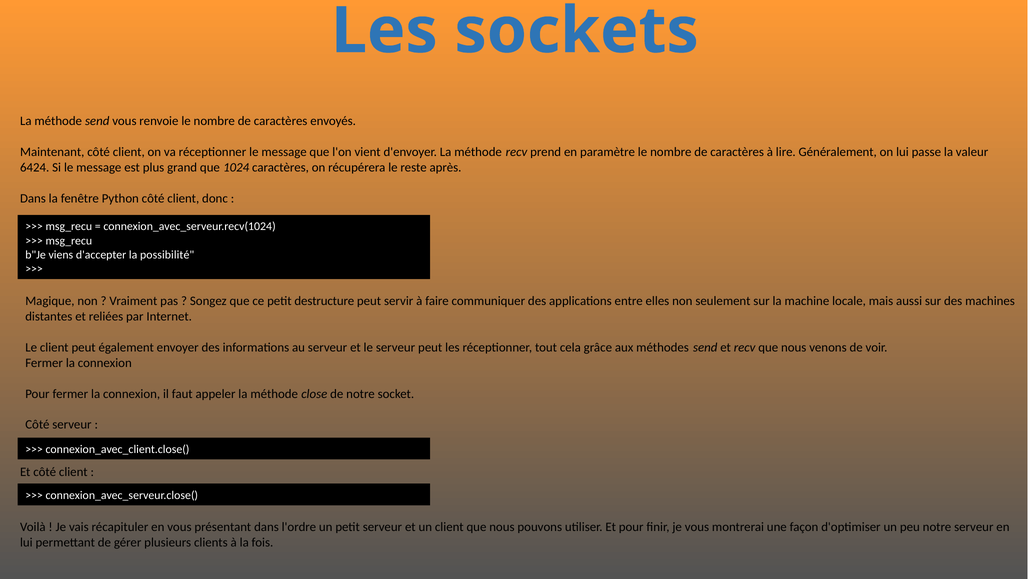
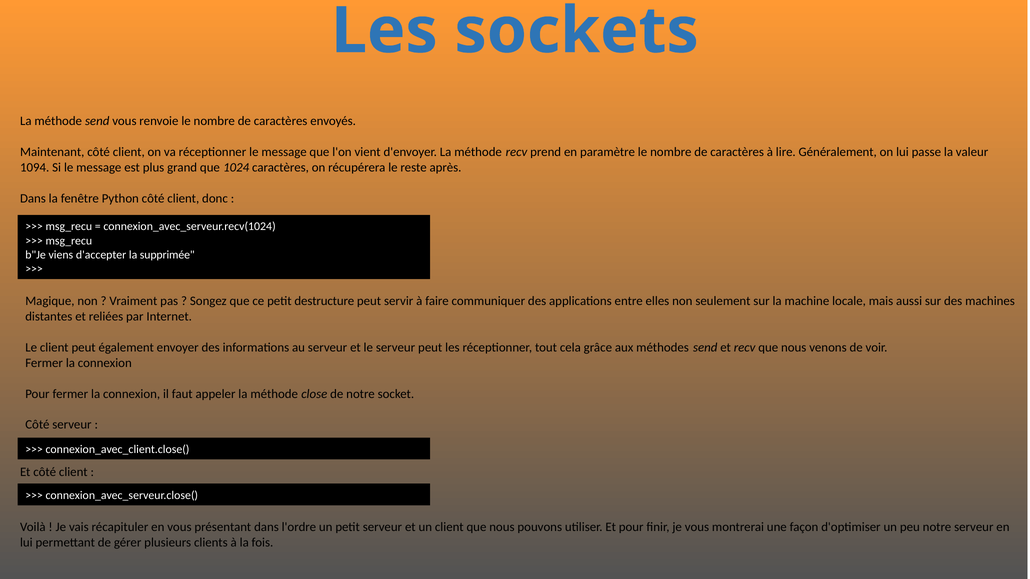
6424: 6424 -> 1094
possibilité: possibilité -> supprimée
